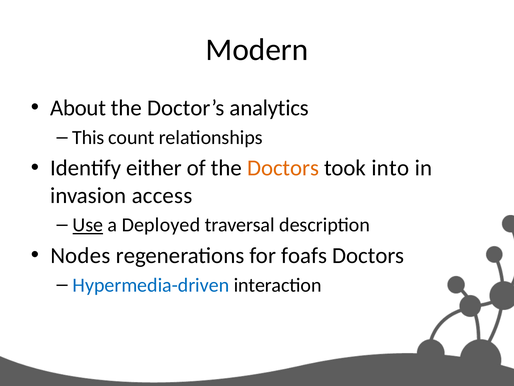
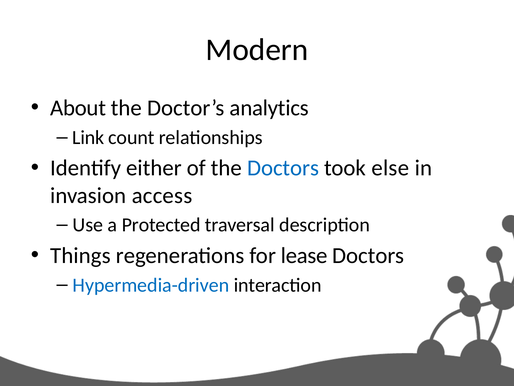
This: This -> Link
Doctors at (283, 168) colour: orange -> blue
into: into -> else
Use underline: present -> none
Deployed: Deployed -> Protected
Nodes: Nodes -> Things
foafs: foafs -> lease
